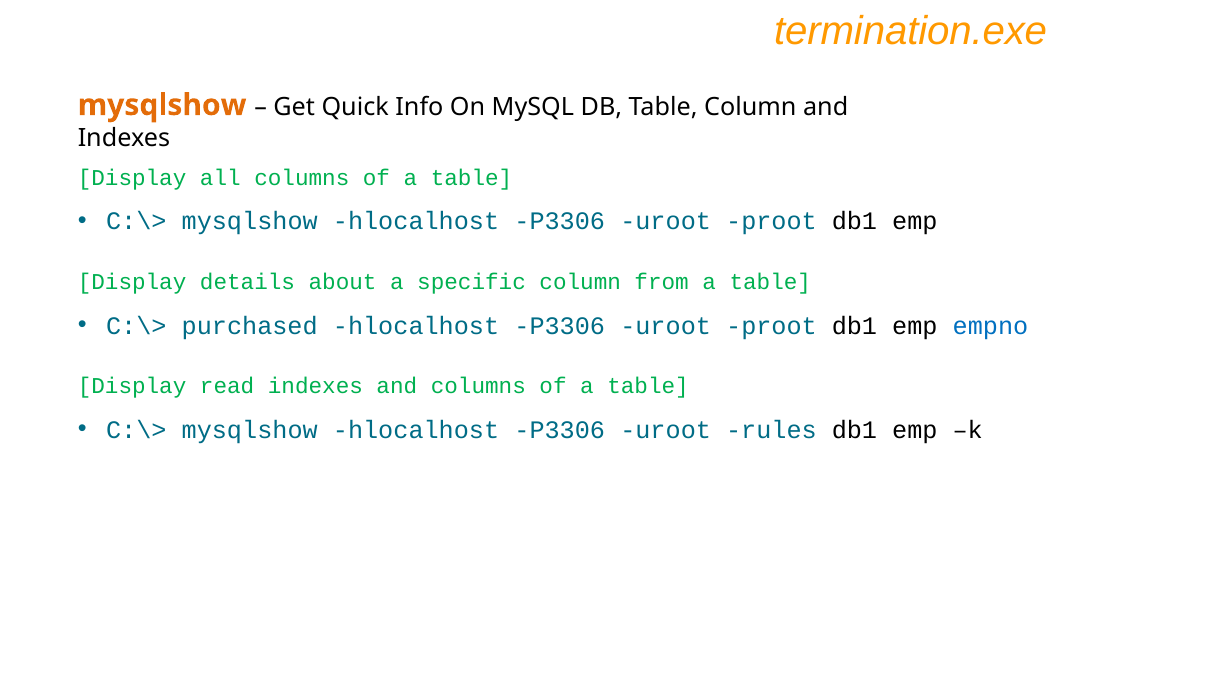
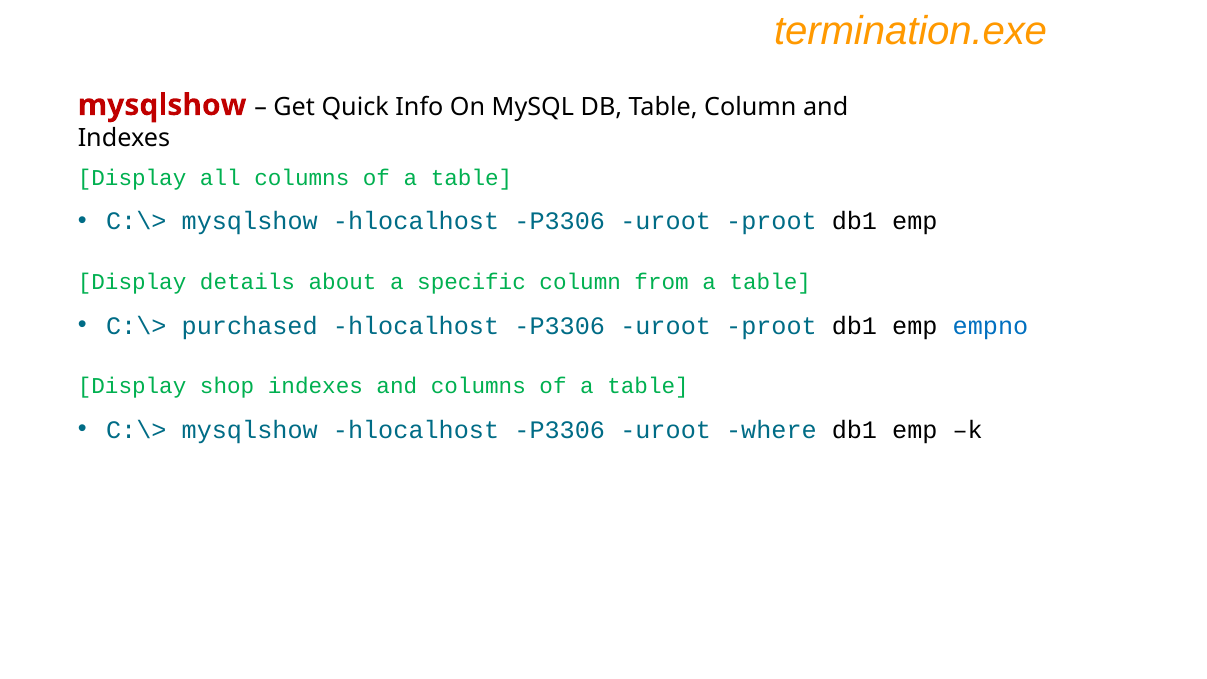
mysqlshow at (162, 105) colour: orange -> red
read: read -> shop
rules: rules -> where
